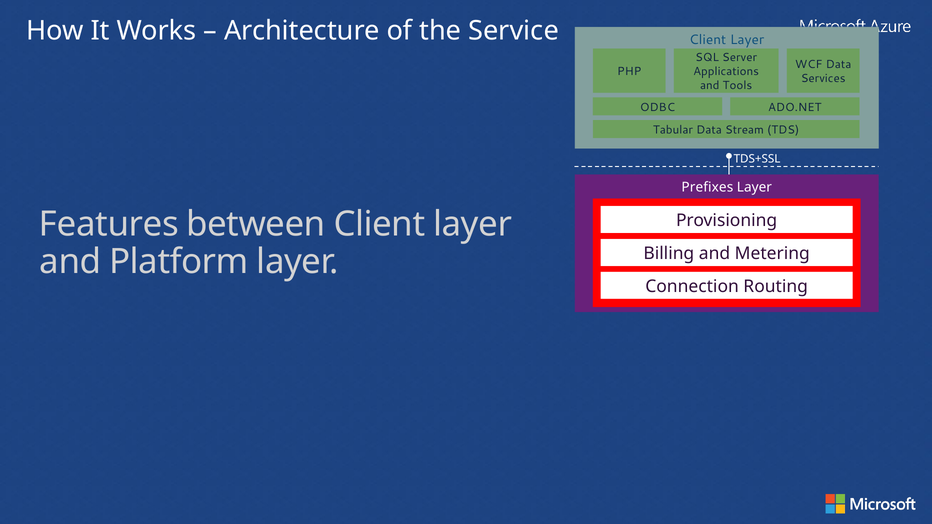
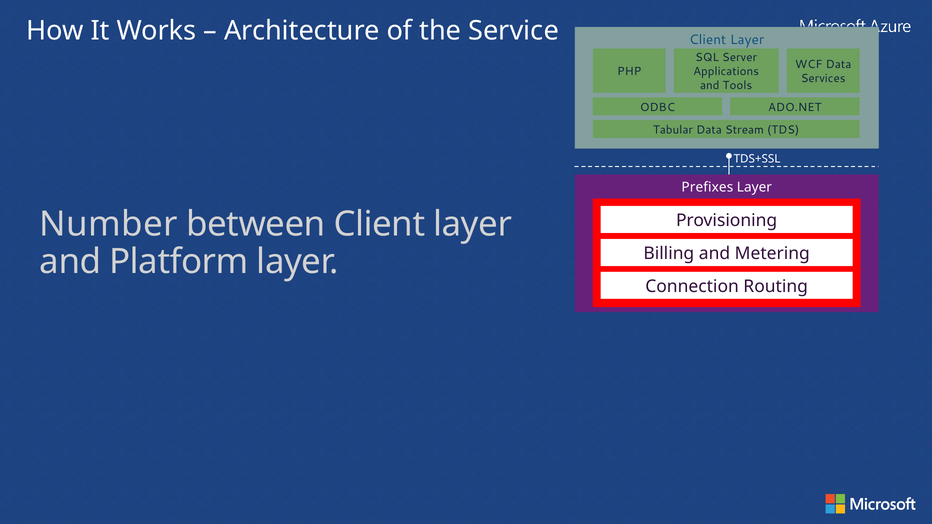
Features: Features -> Number
